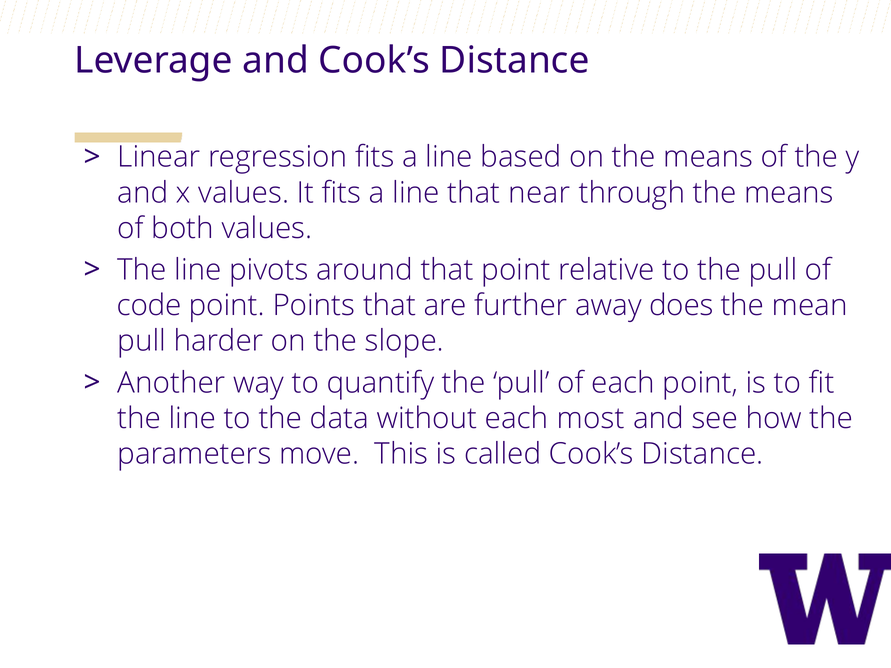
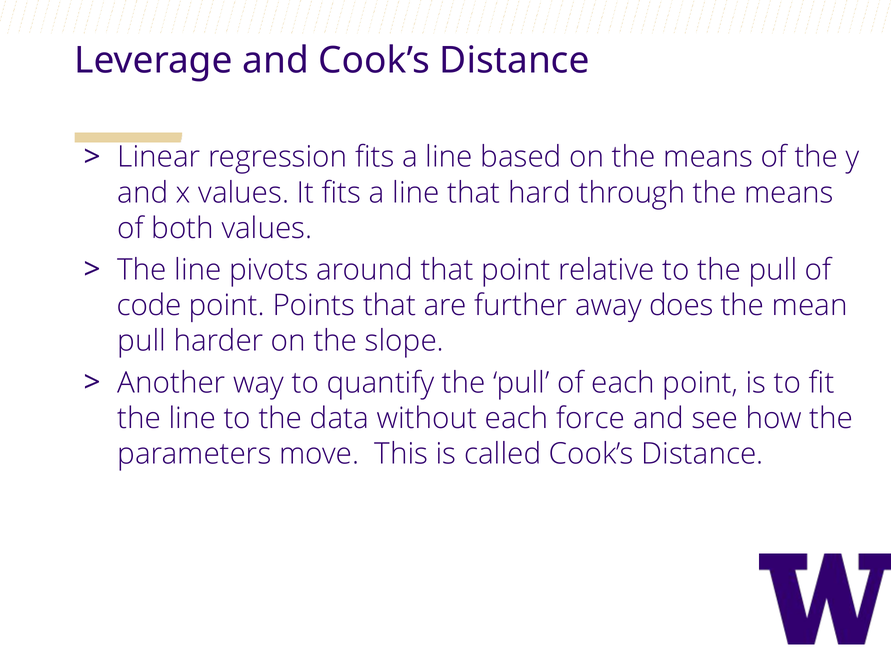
near: near -> hard
most: most -> force
